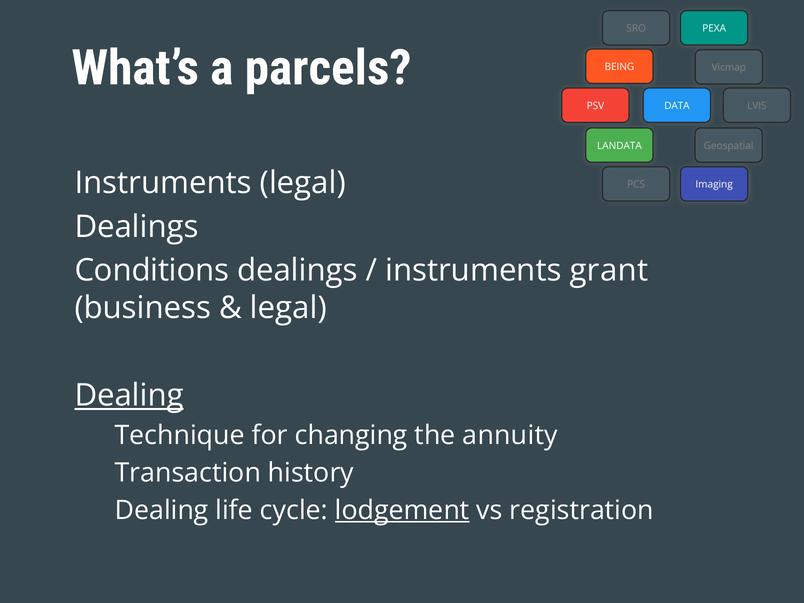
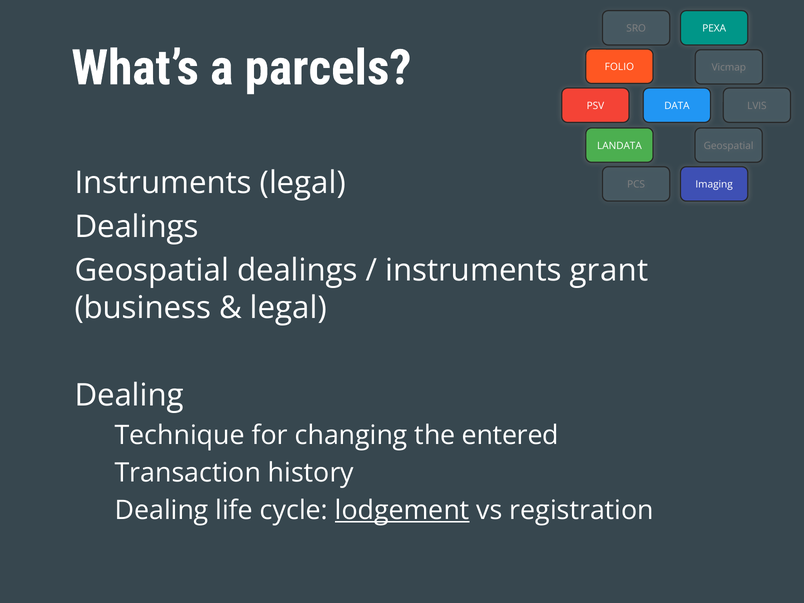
BEING: BEING -> FOLIO
Conditions at (152, 271): Conditions -> Geospatial
Dealing at (129, 395) underline: present -> none
annuity: annuity -> entered
